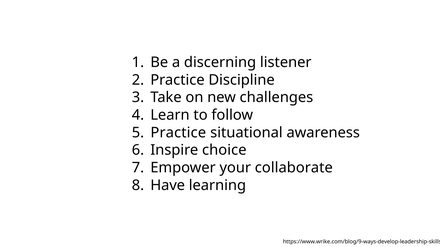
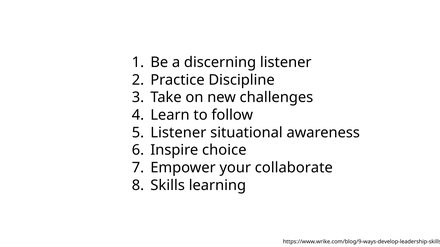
Practice at (178, 133): Practice -> Listener
Have: Have -> Skills
